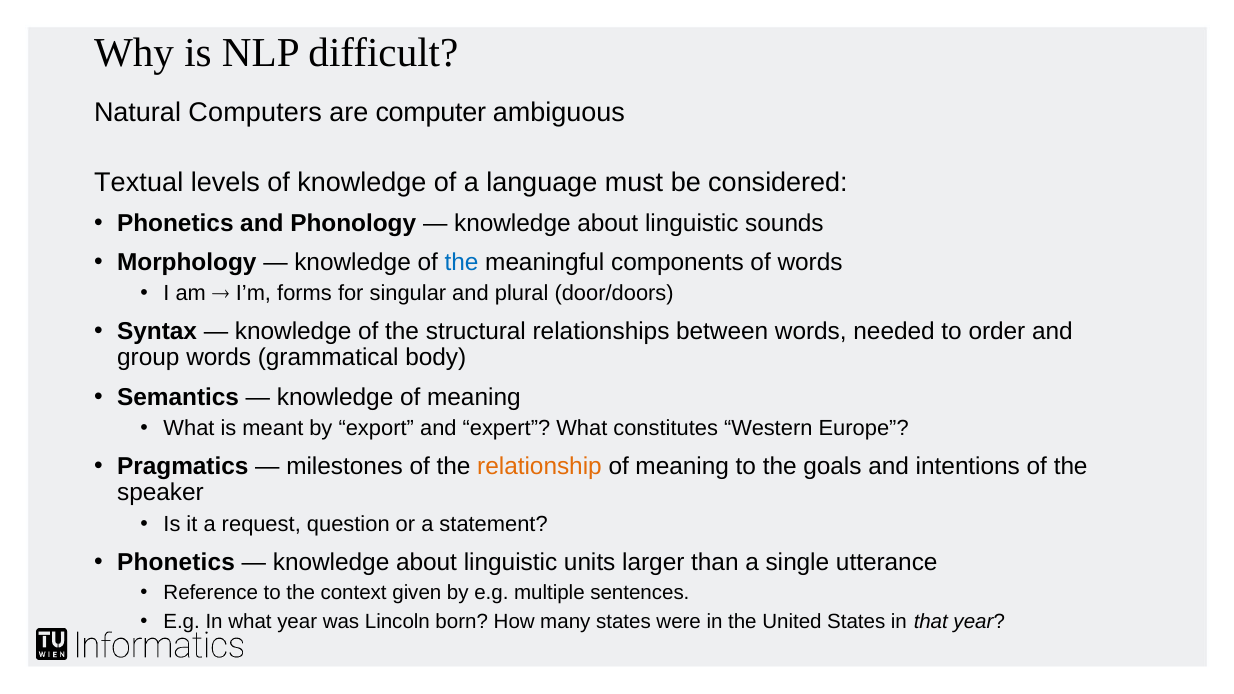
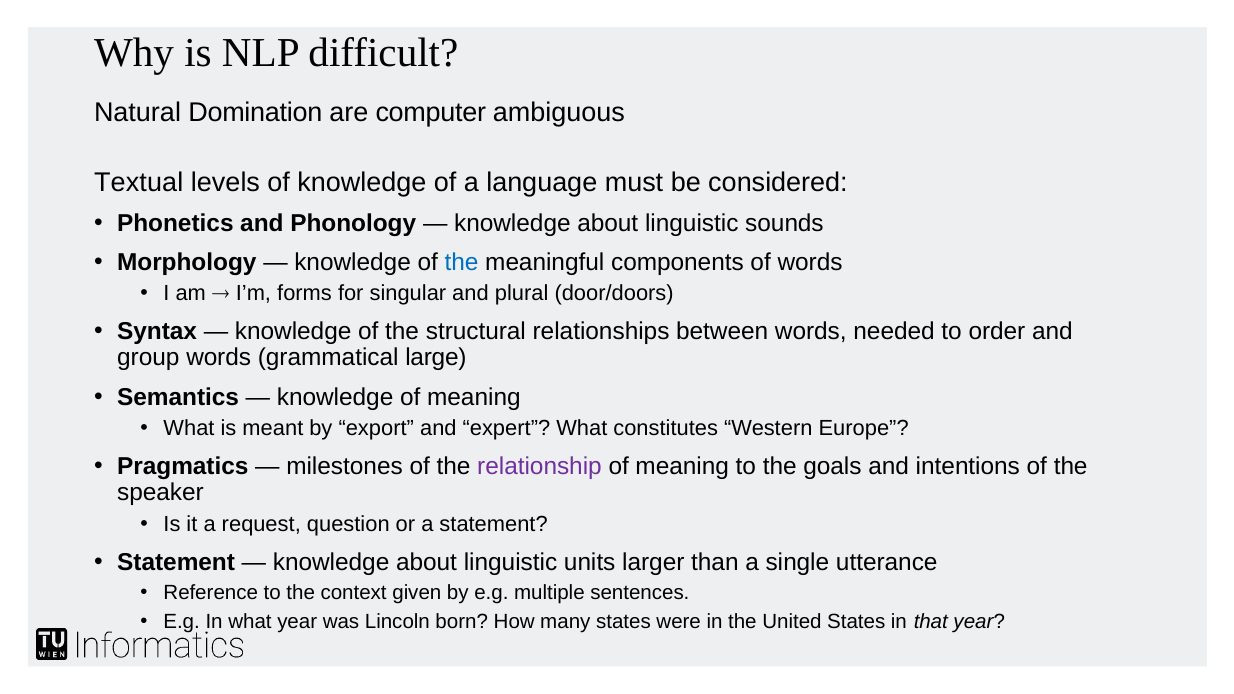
Computers: Computers -> Domination
body: body -> large
relationship colour: orange -> purple
Phonetics at (176, 562): Phonetics -> Statement
